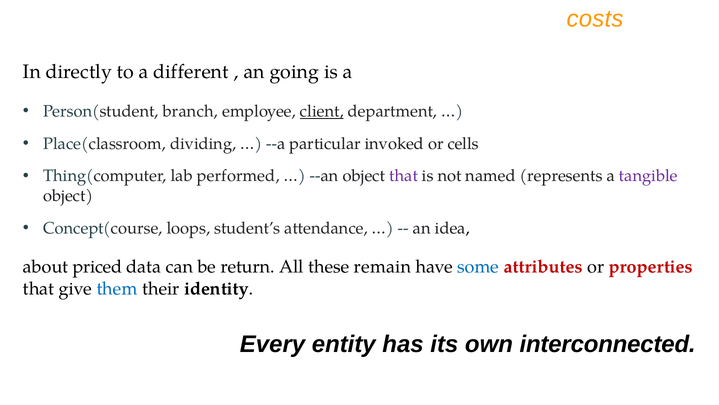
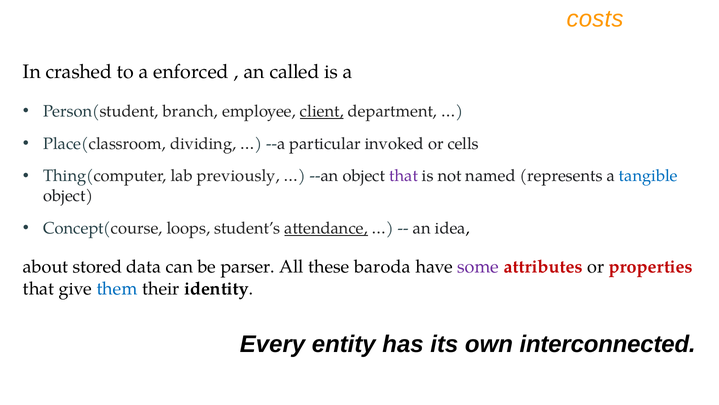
directly: directly -> crashed
different: different -> enforced
going: going -> called
performed: performed -> previously
tangible colour: purple -> blue
attendance underline: none -> present
priced: priced -> stored
return: return -> parser
remain: remain -> baroda
some colour: blue -> purple
